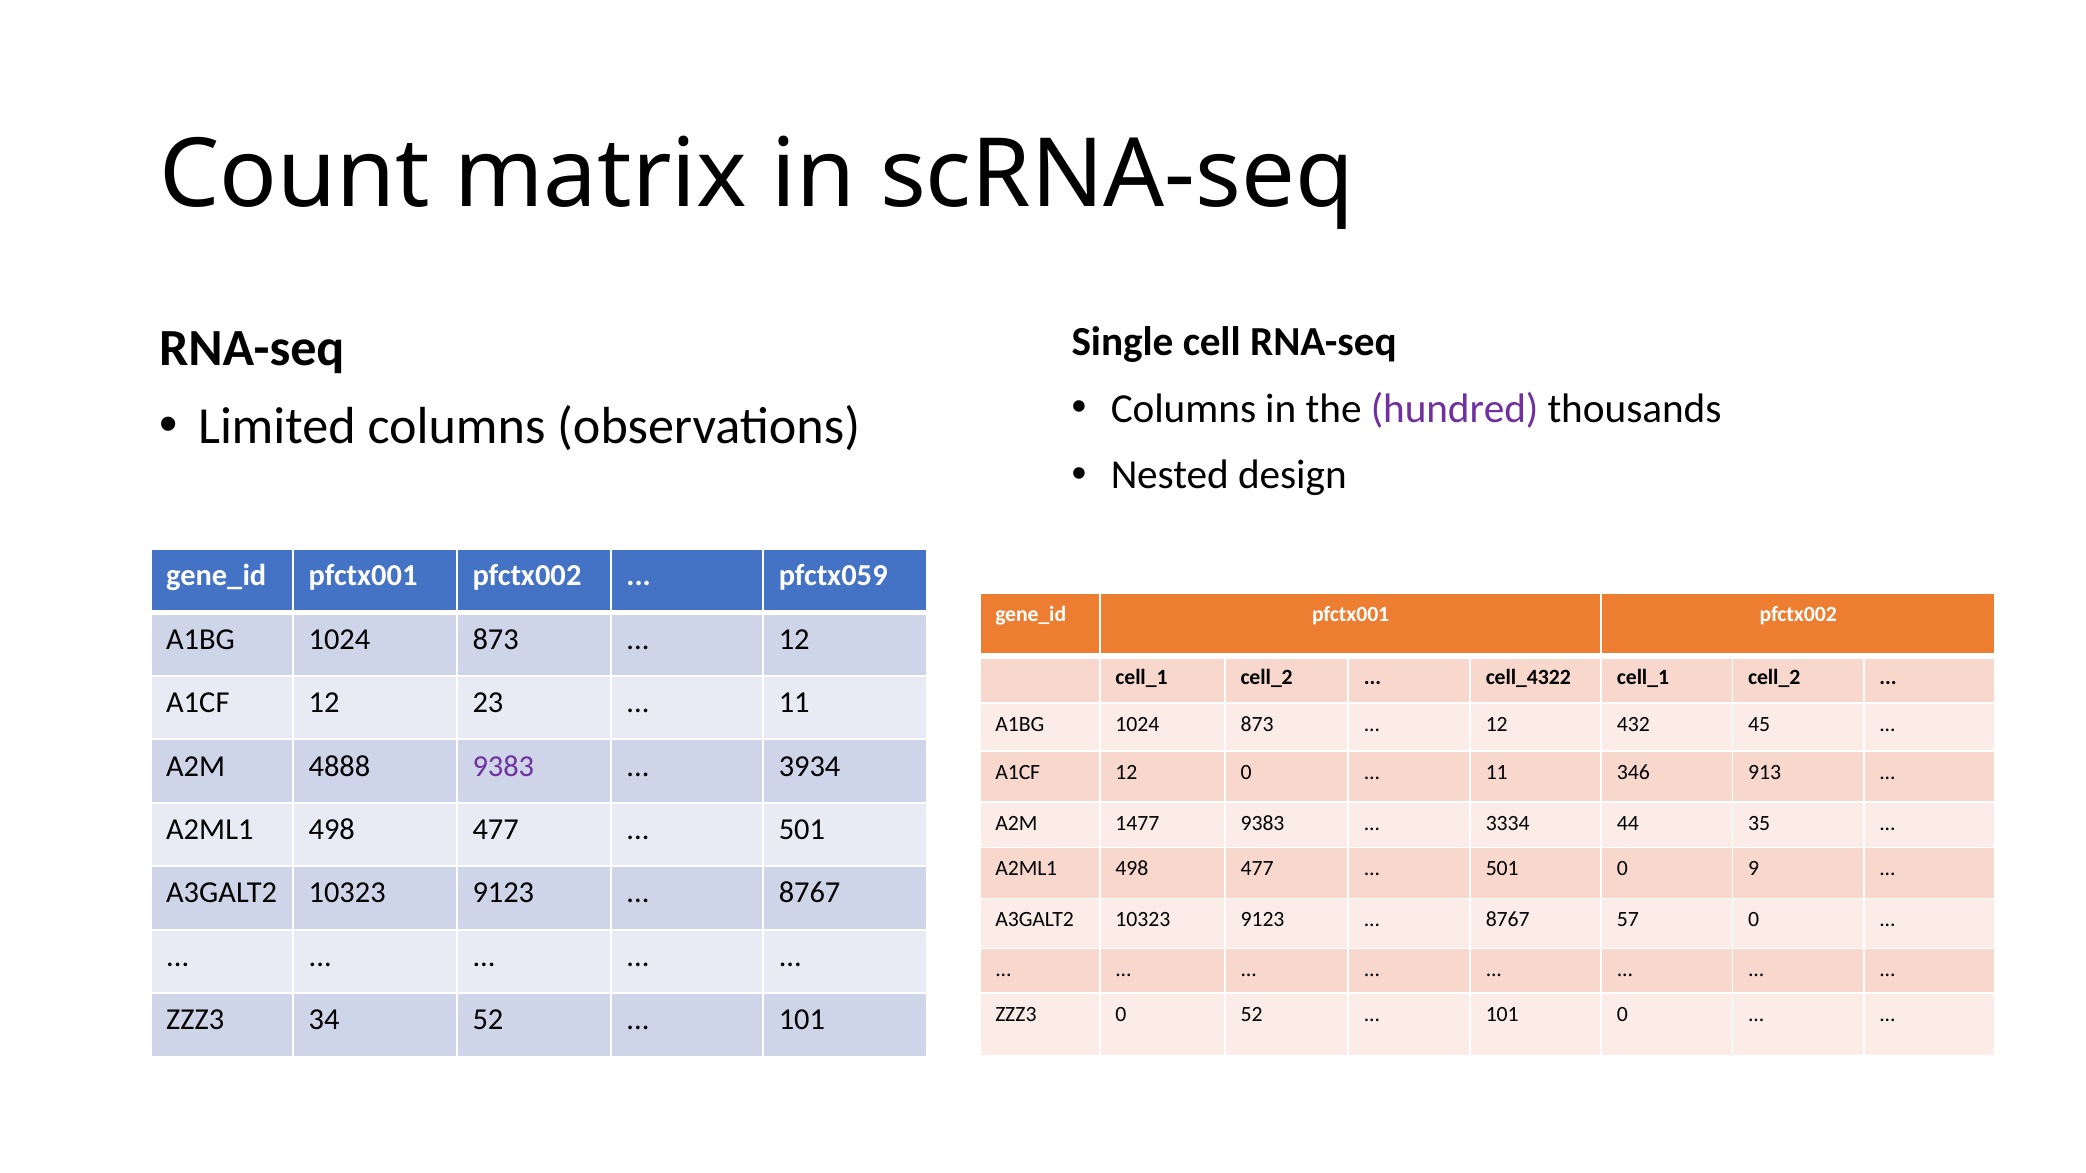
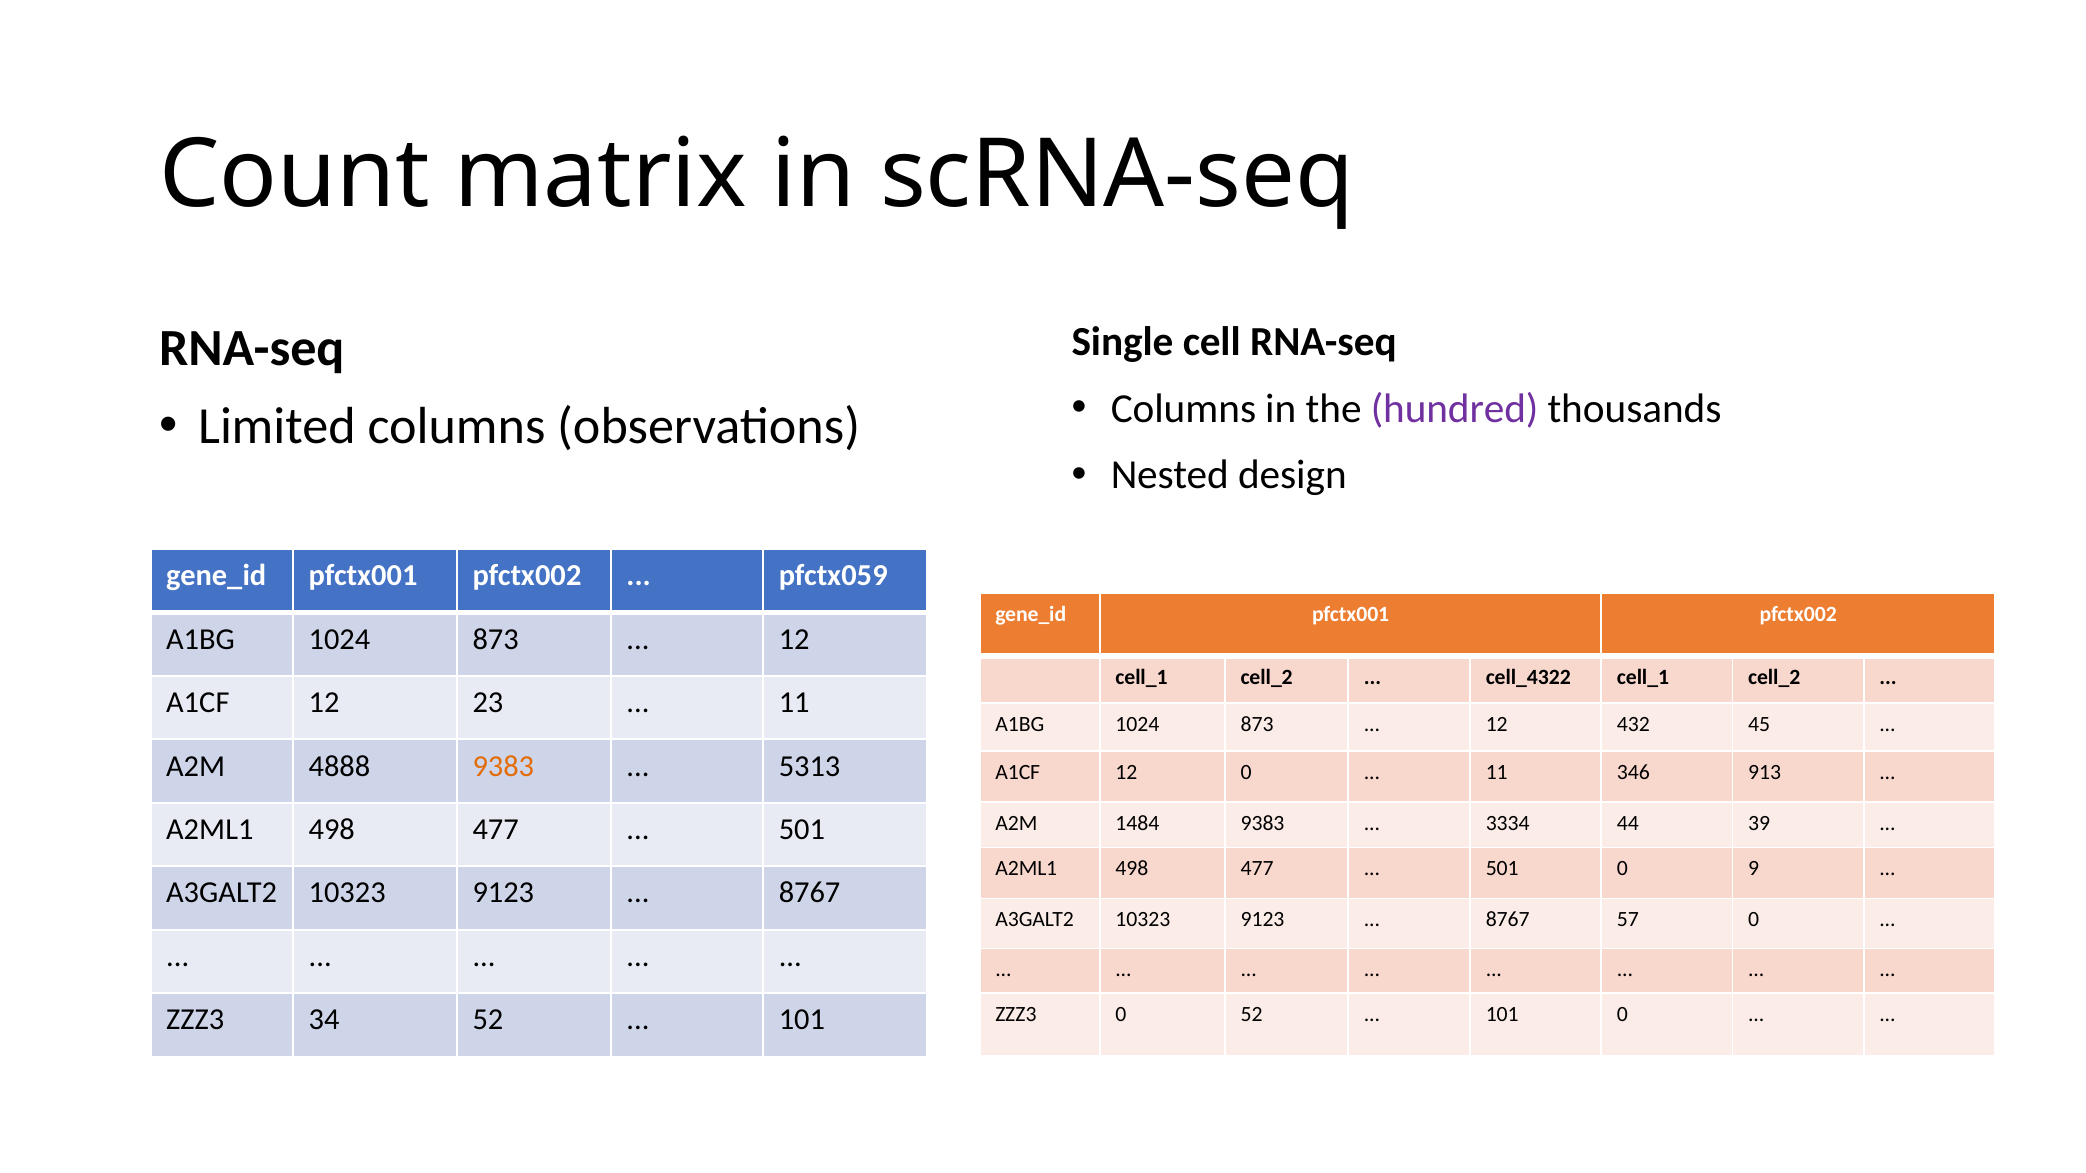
9383 at (503, 766) colour: purple -> orange
3934: 3934 -> 5313
1477: 1477 -> 1484
35: 35 -> 39
